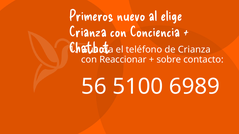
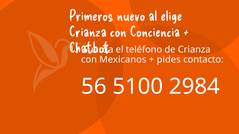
Reaccionar: Reaccionar -> Mexicanos
sobre: sobre -> pides
6989: 6989 -> 2984
